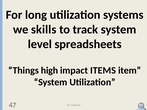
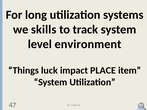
spreadsheets: spreadsheets -> environment
high: high -> luck
ITEMS: ITEMS -> PLACE
